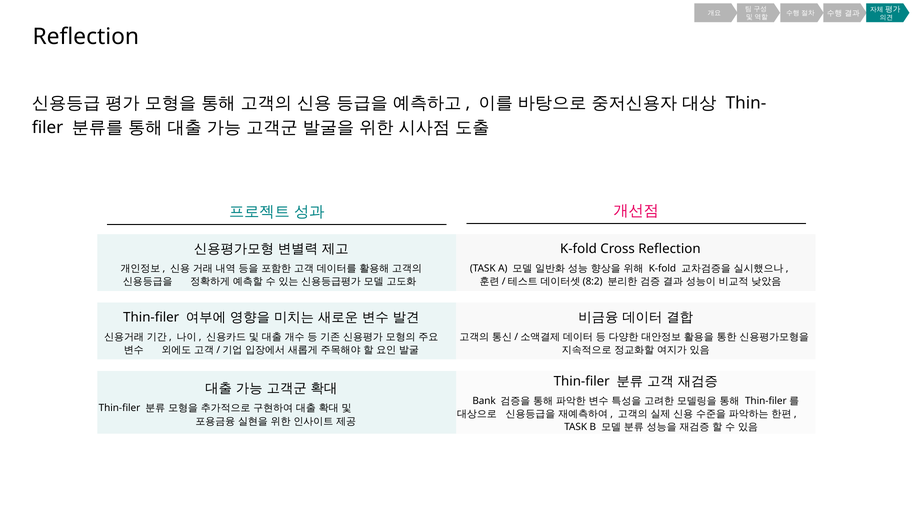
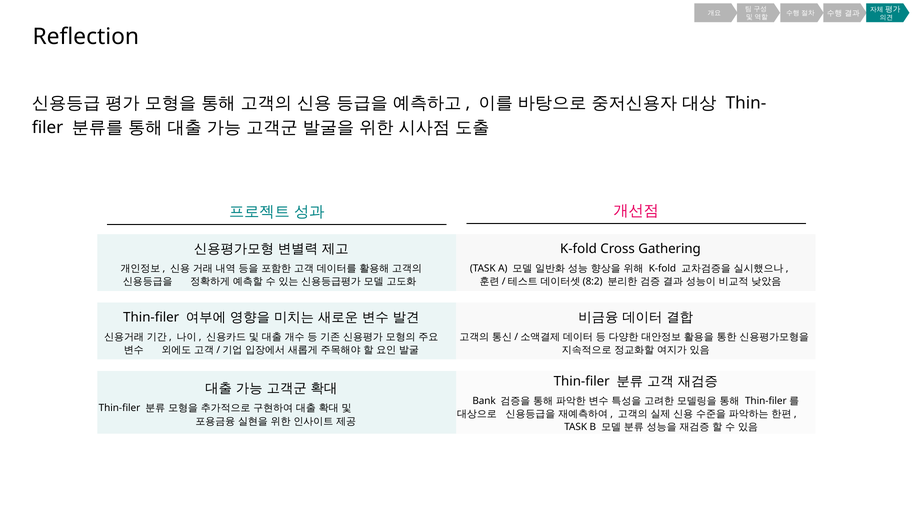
Cross Reflection: Reflection -> Gathering
